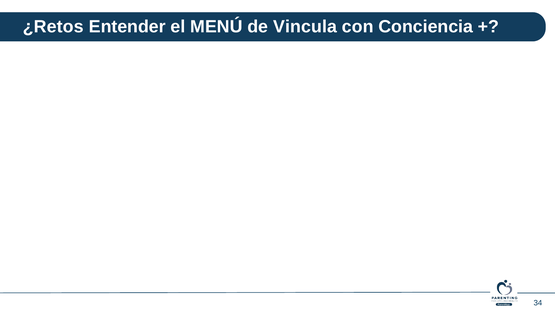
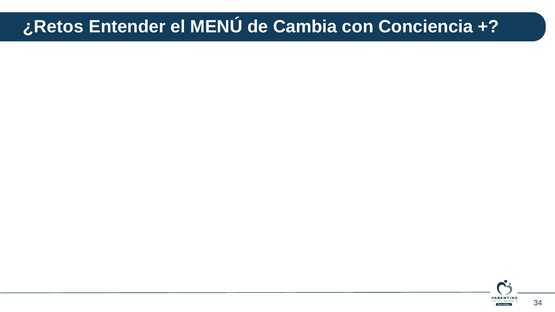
Vincula: Vincula -> Cambia
